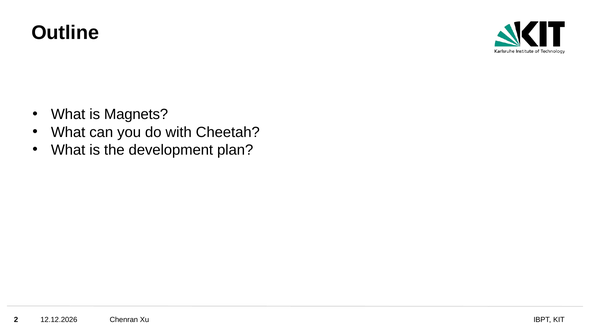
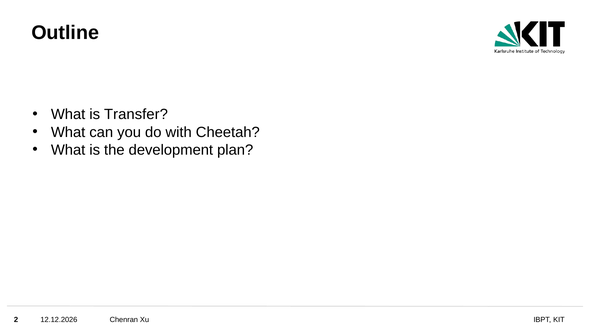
Magnets: Magnets -> Transfer
